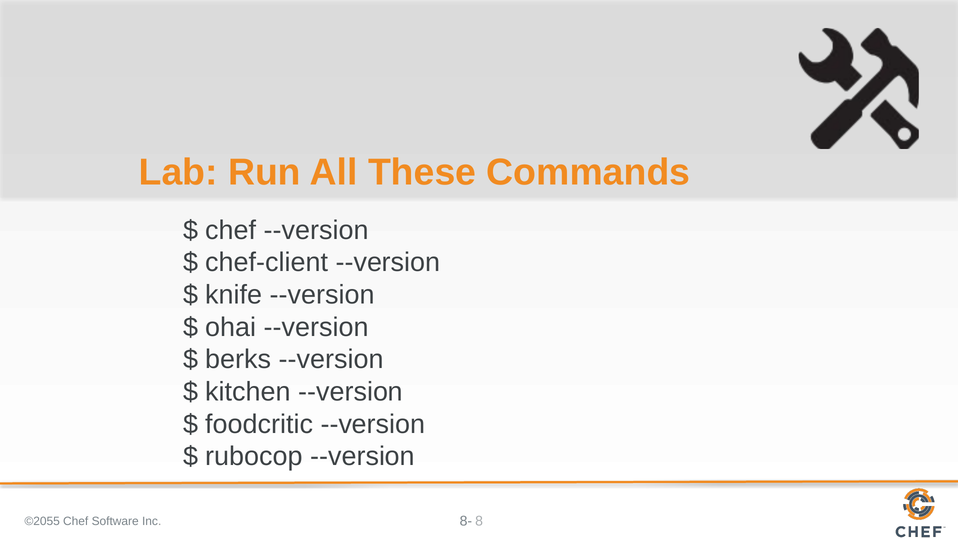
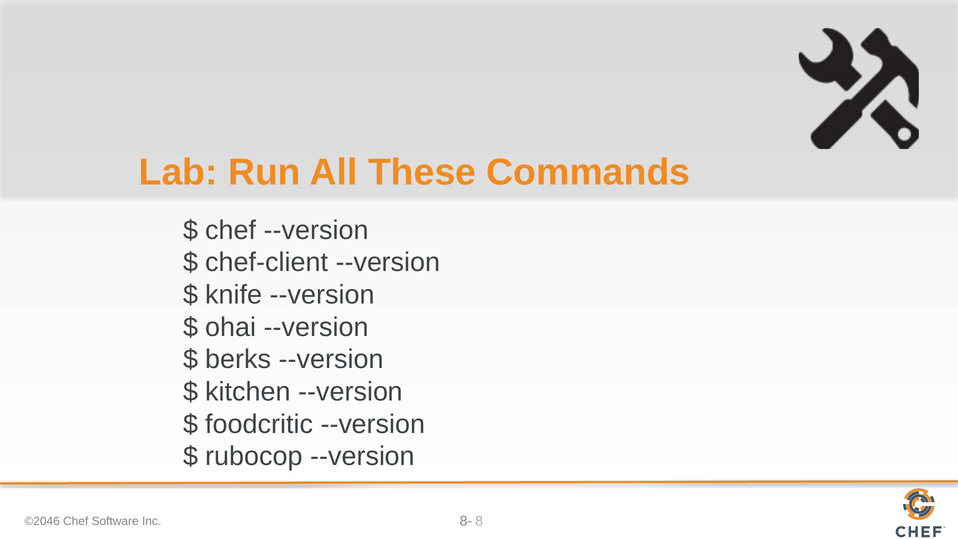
©2055: ©2055 -> ©2046
